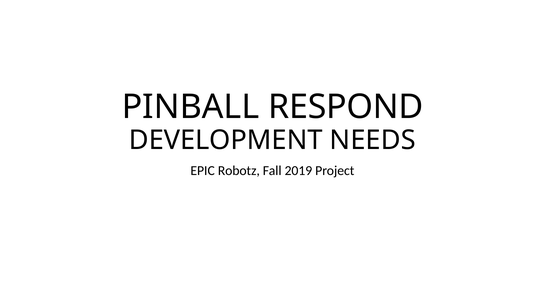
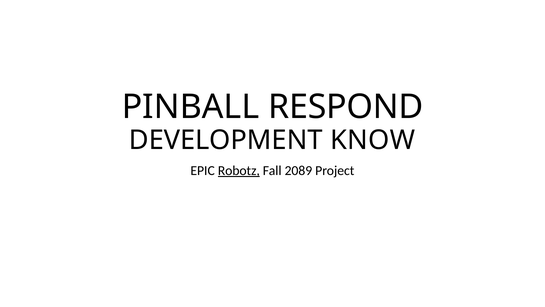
NEEDS: NEEDS -> KNOW
Robotz underline: none -> present
2019: 2019 -> 2089
